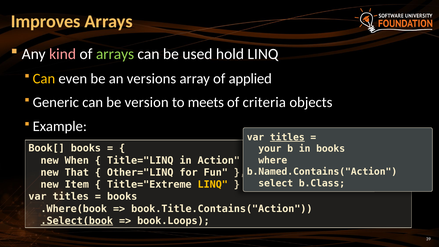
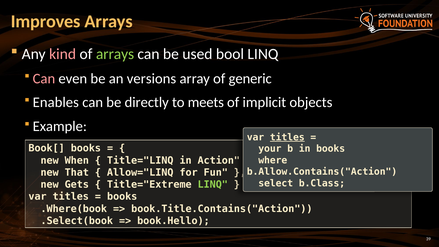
hold: hold -> bool
Can at (44, 79) colour: yellow -> pink
applied: applied -> generic
Generic: Generic -> Enables
version: version -> directly
criteria: criteria -> implicit
b.Named.Contains("Action: b.Named.Contains("Action -> b.Allow.Contains("Action
Other="LINQ: Other="LINQ -> Allow="LINQ
Item: Item -> Gets
LINQ at (213, 185) colour: yellow -> light green
.Select(book underline: present -> none
book.Loops: book.Loops -> book.Hello
